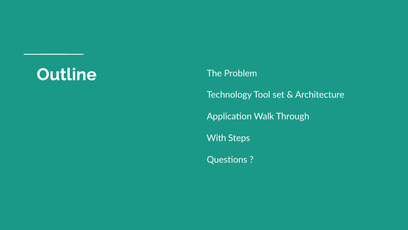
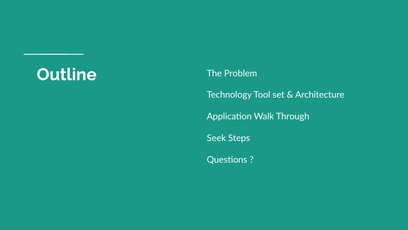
With: With -> Seek
